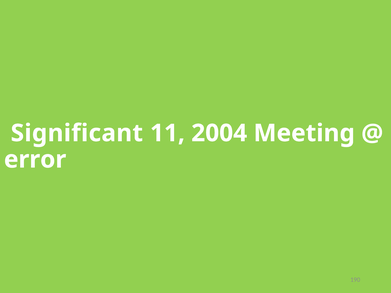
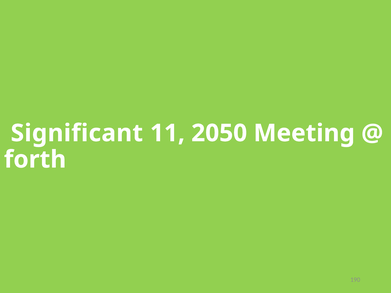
2004: 2004 -> 2050
error: error -> forth
